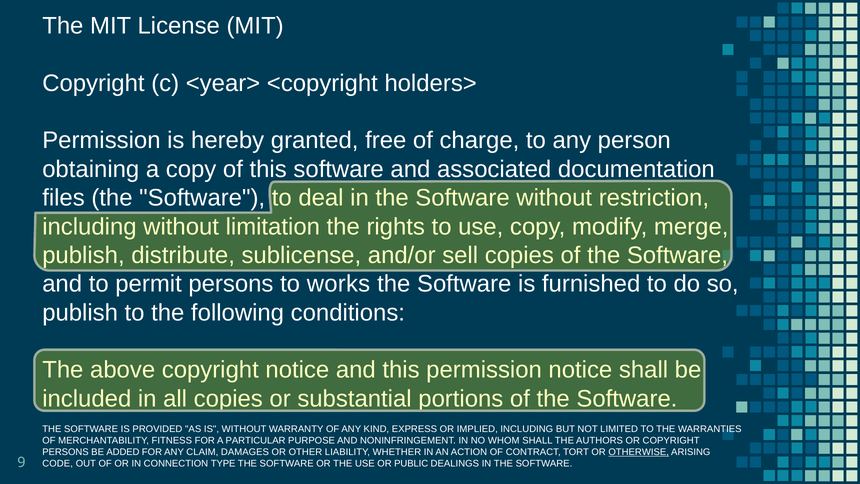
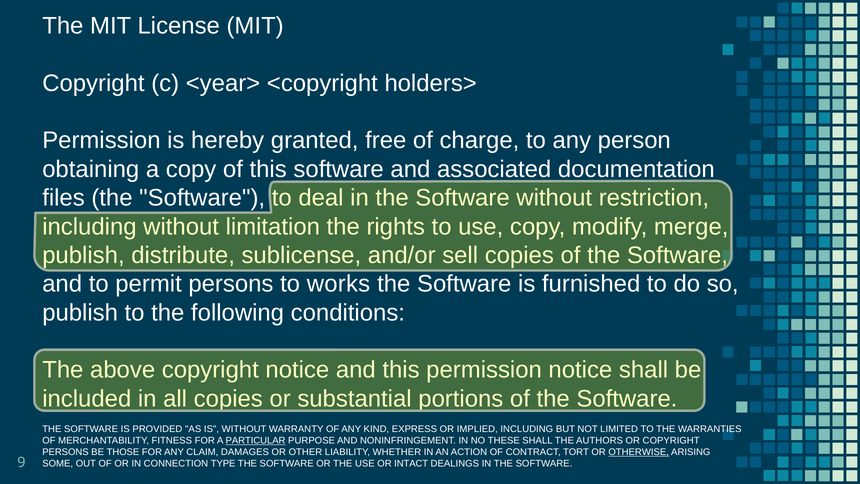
PARTICULAR underline: none -> present
WHOM: WHOM -> THESE
ADDED: ADDED -> THOSE
CODE: CODE -> SOME
PUBLIC: PUBLIC -> INTACT
